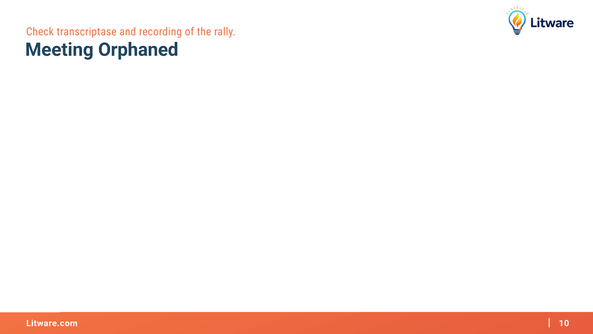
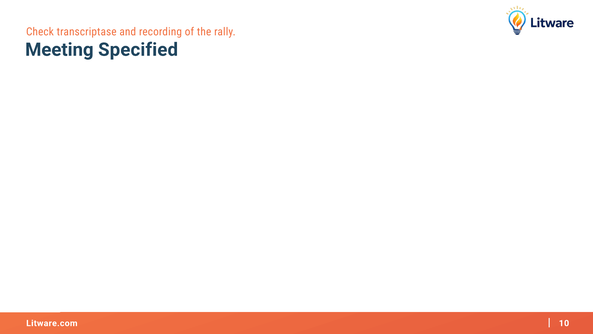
Orphaned: Orphaned -> Specified
